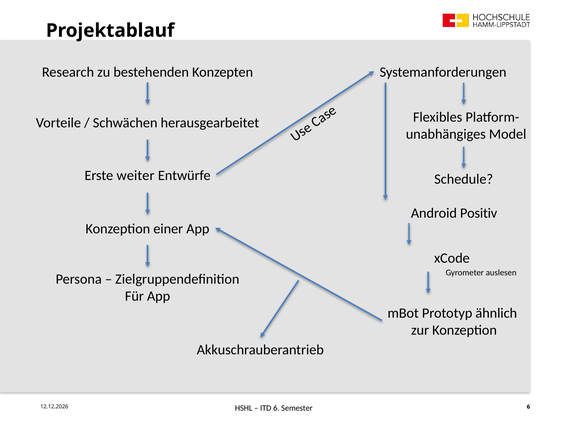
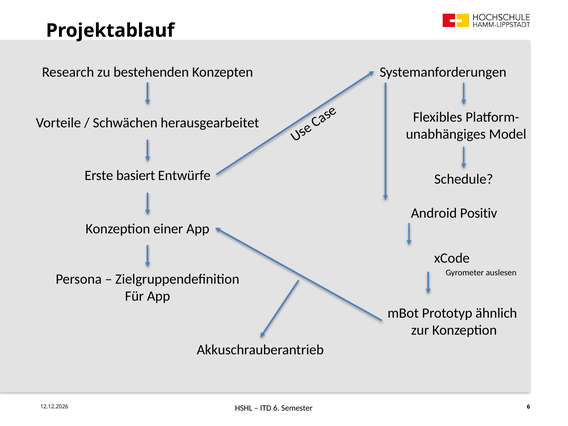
weiter: weiter -> basiert
